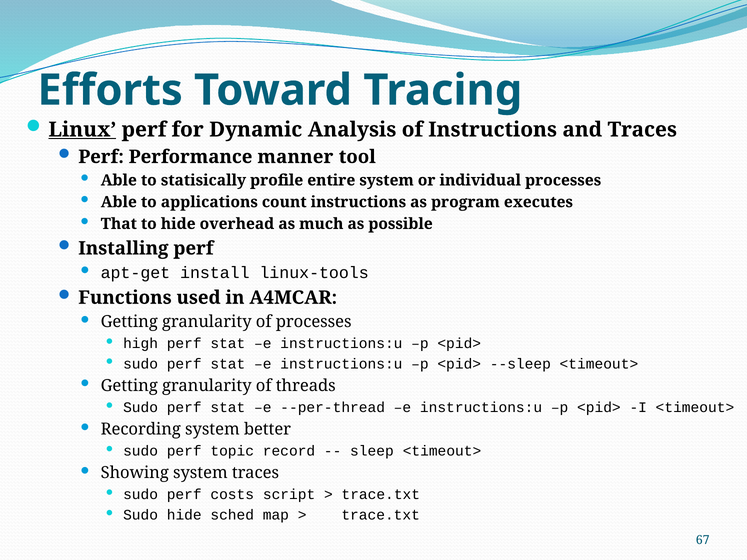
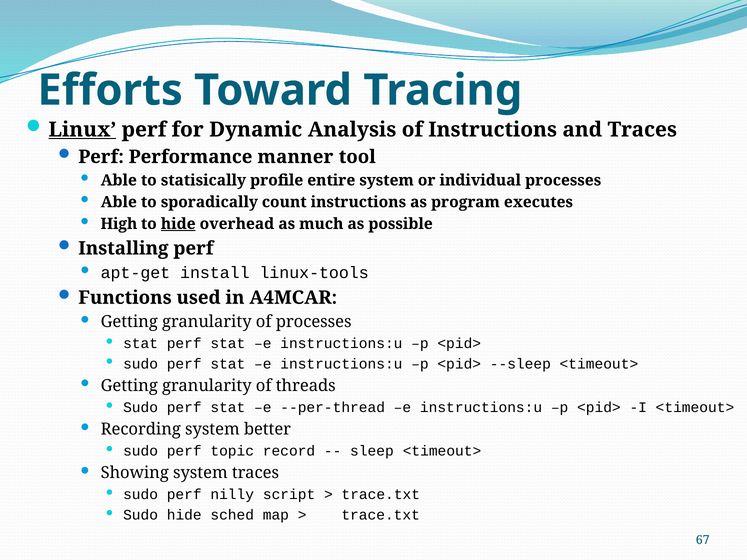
applications: applications -> sporadically
That: That -> High
hide at (178, 224) underline: none -> present
high at (141, 344): high -> stat
costs: costs -> nilly
